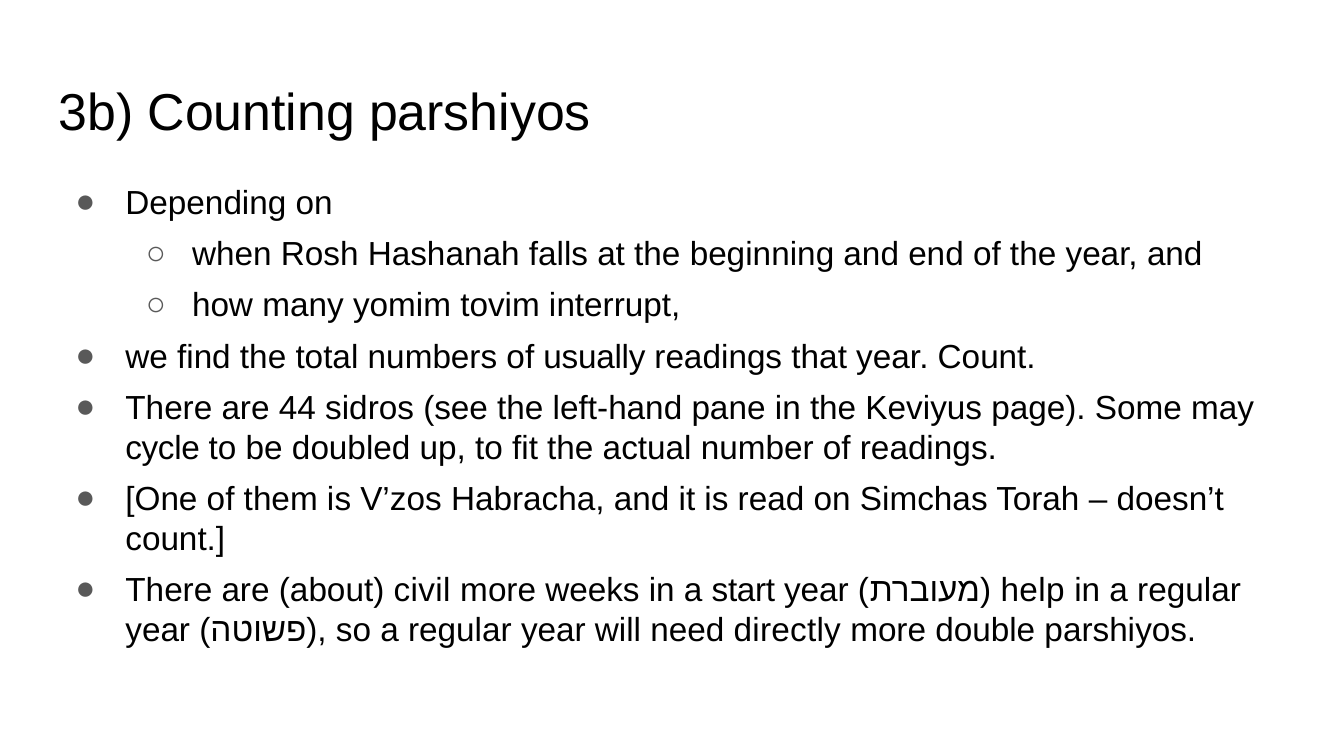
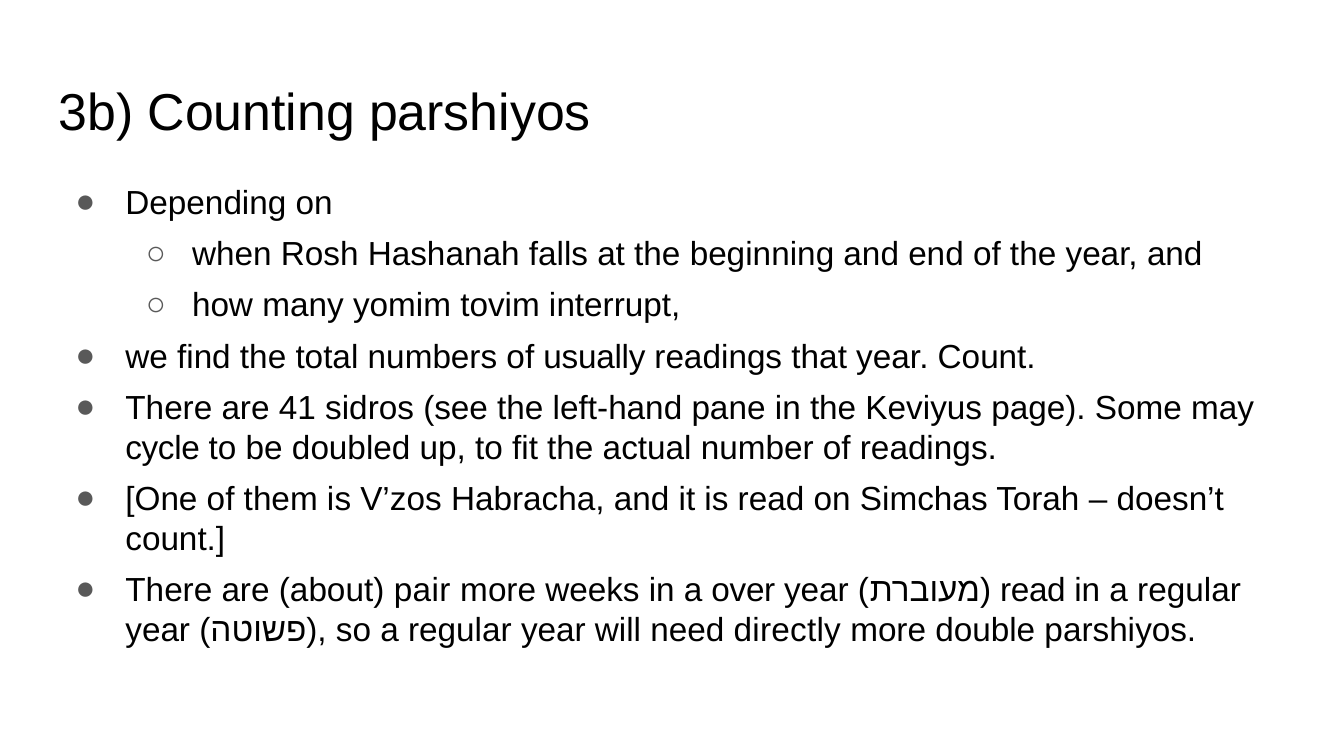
44: 44 -> 41
civil: civil -> pair
start: start -> over
help at (1033, 590): help -> read
